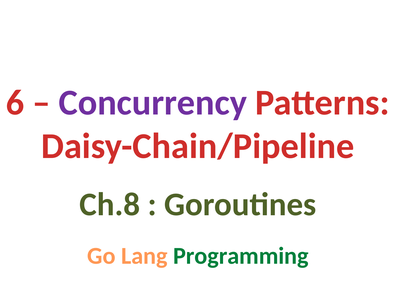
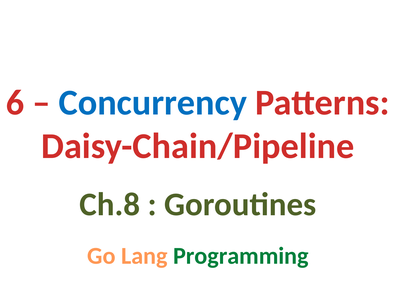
Concurrency colour: purple -> blue
